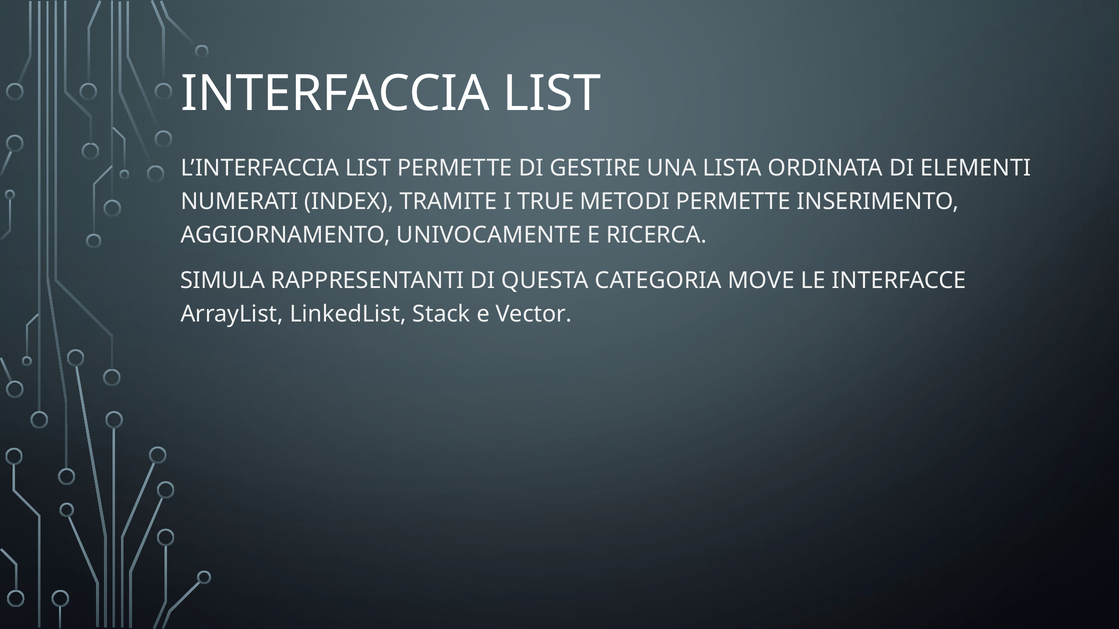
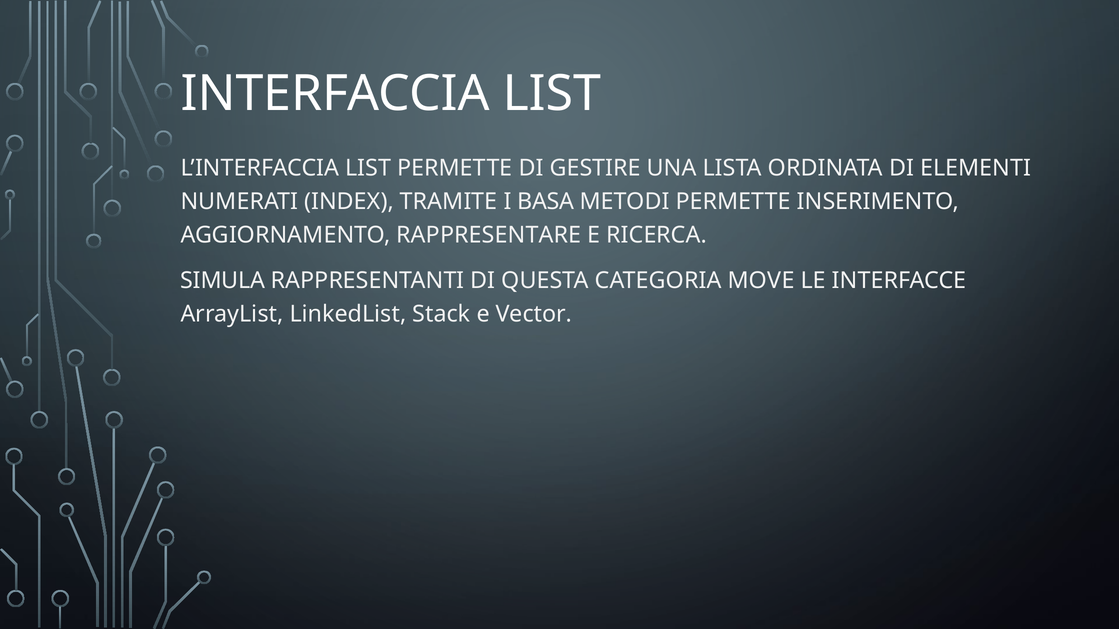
TRUE: TRUE -> BASA
UNIVOCAMENTE: UNIVOCAMENTE -> RAPPRESENTARE
